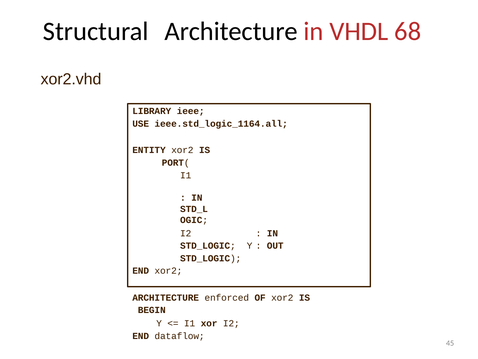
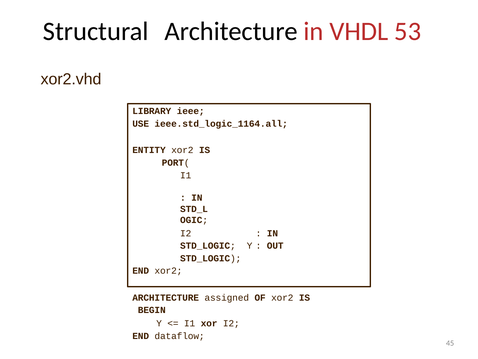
68: 68 -> 53
enforced: enforced -> assigned
